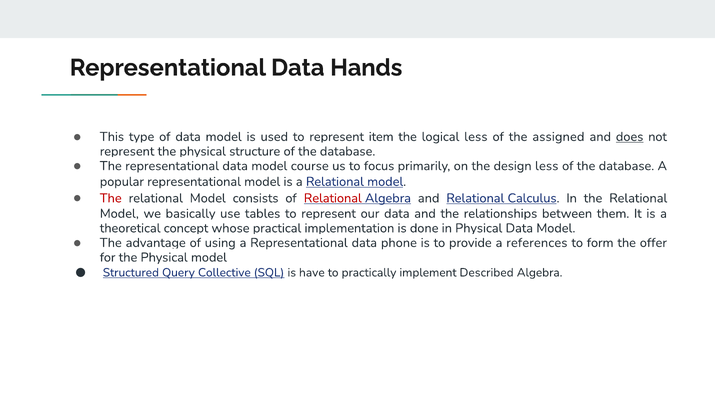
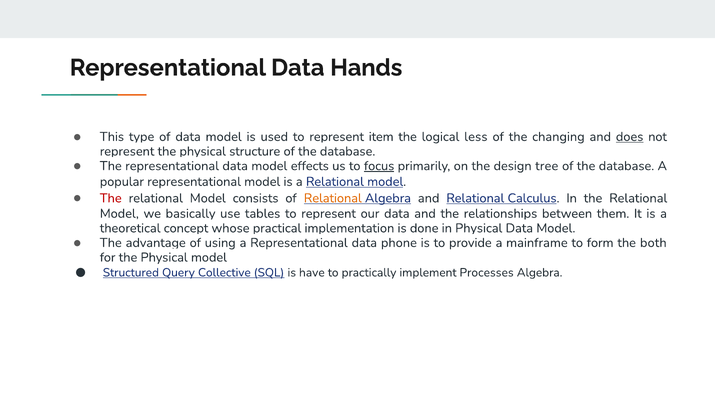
assigned: assigned -> changing
course: course -> effects
focus underline: none -> present
design less: less -> tree
Relational at (333, 198) colour: red -> orange
references: references -> mainframe
offer: offer -> both
Described: Described -> Processes
